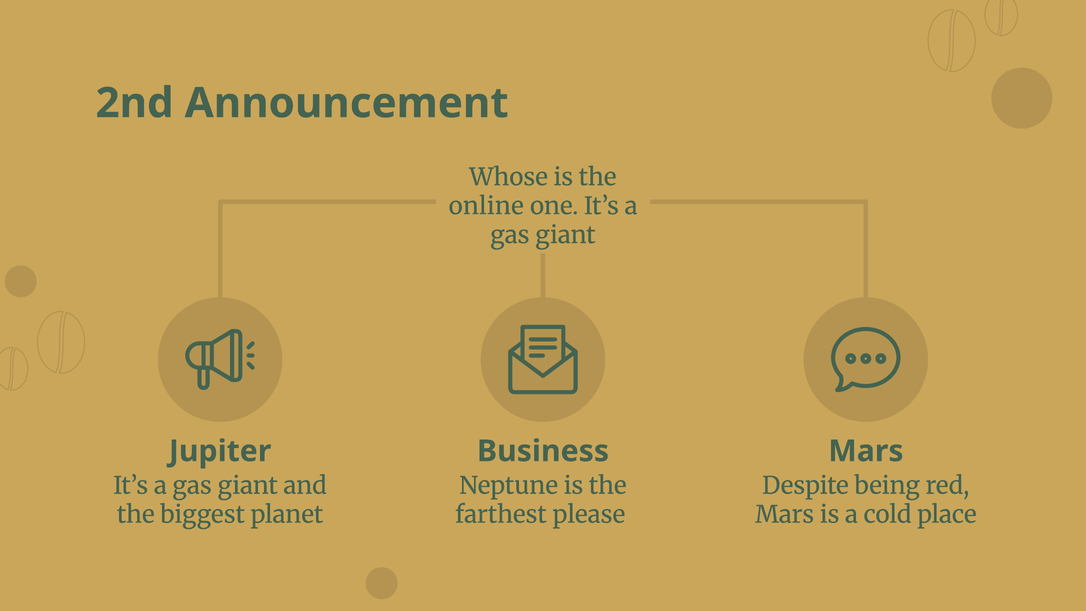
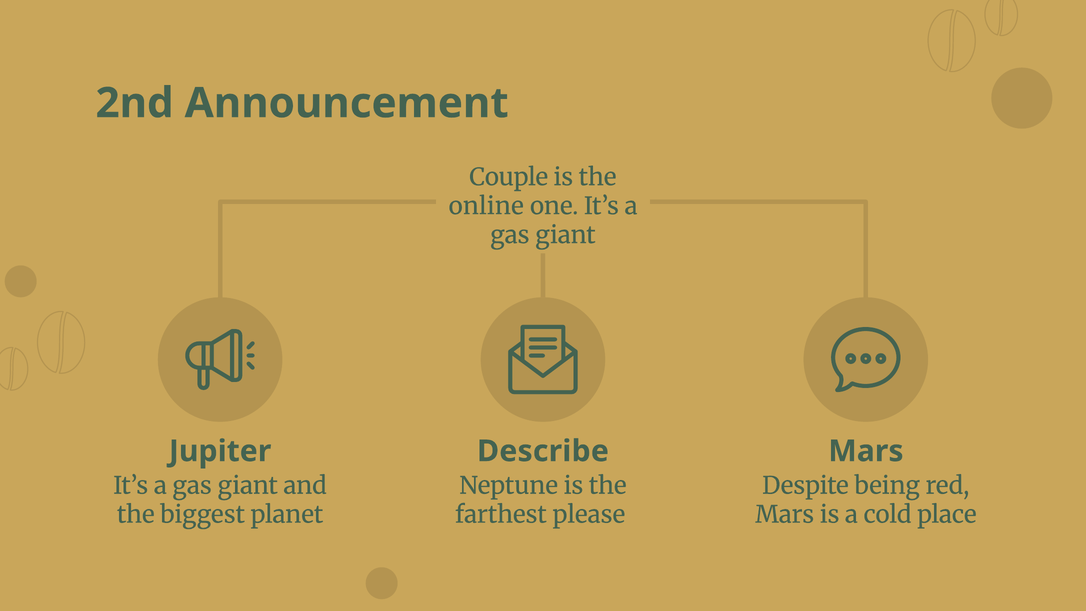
Whose: Whose -> Couple
Business: Business -> Describe
